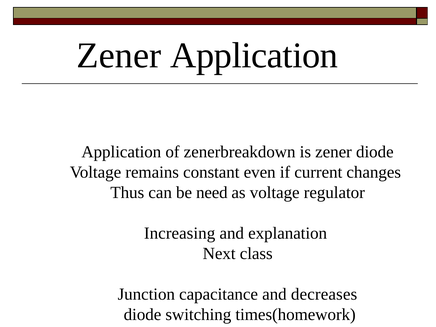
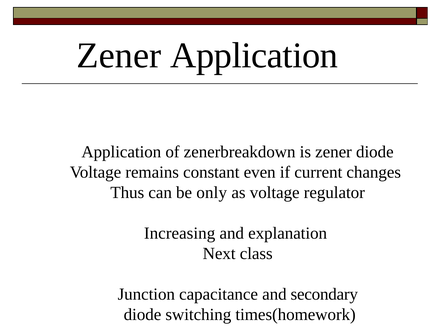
need: need -> only
decreases: decreases -> secondary
